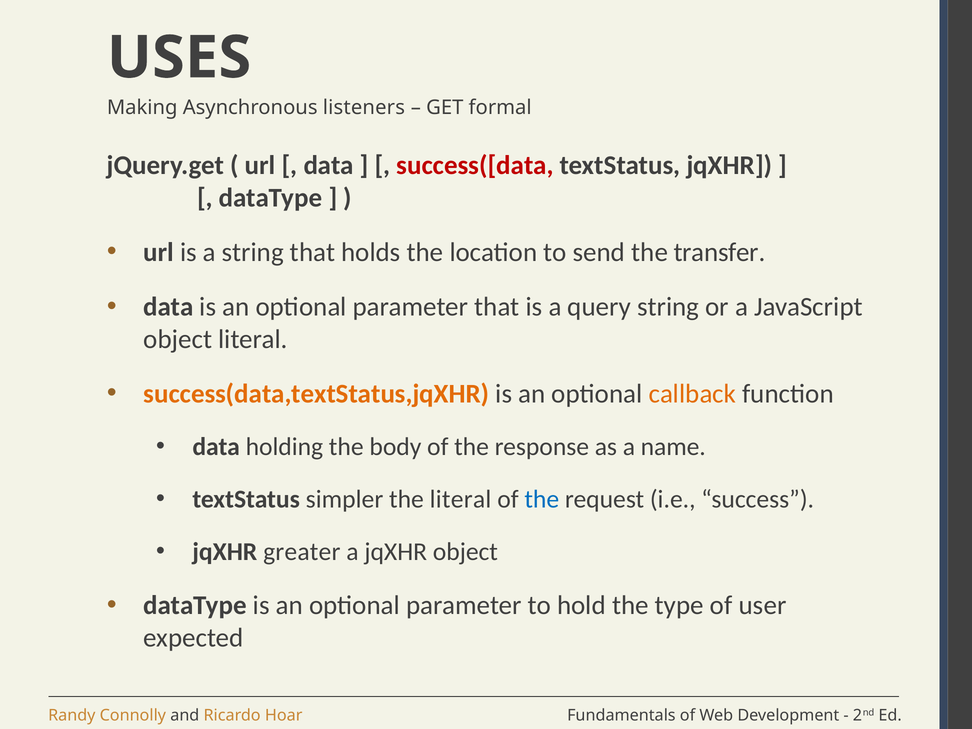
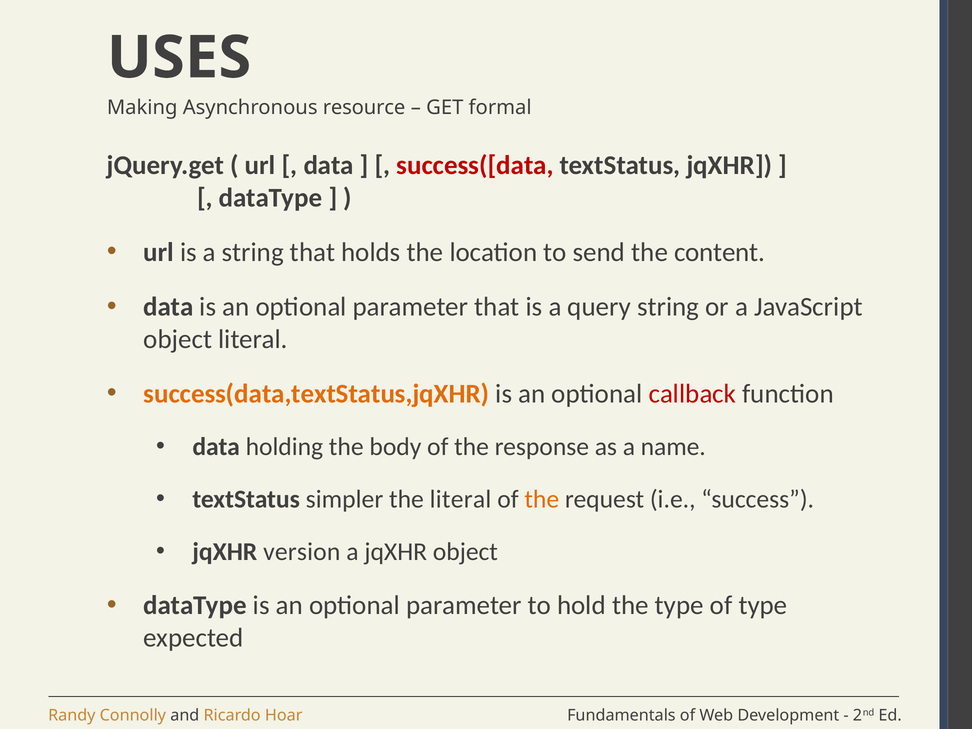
listeners: listeners -> resource
transfer: transfer -> content
callback colour: orange -> red
the at (542, 499) colour: blue -> orange
greater: greater -> version
of user: user -> type
